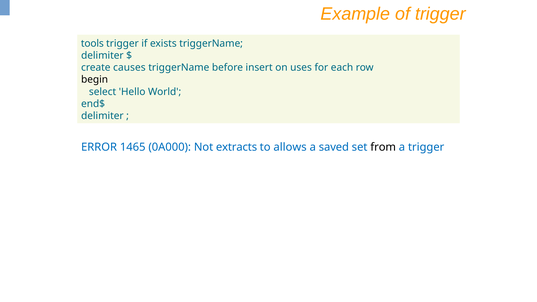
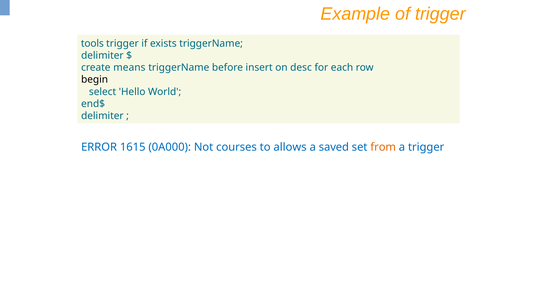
causes: causes -> means
uses: uses -> desc
1465: 1465 -> 1615
extracts: extracts -> courses
from colour: black -> orange
